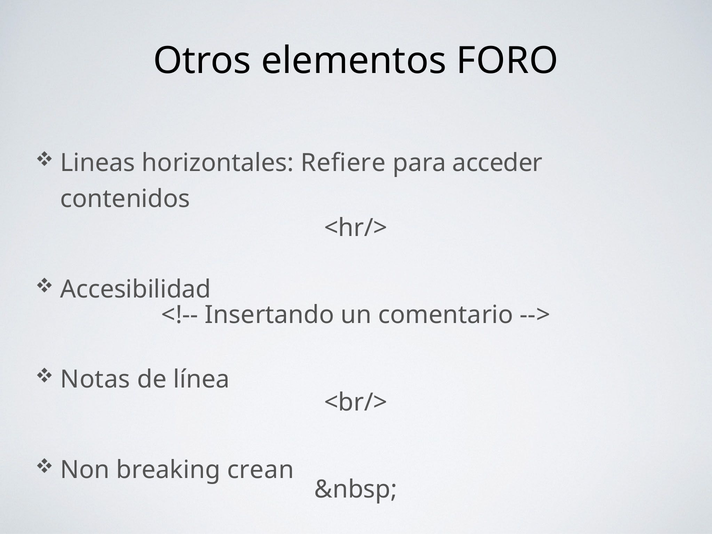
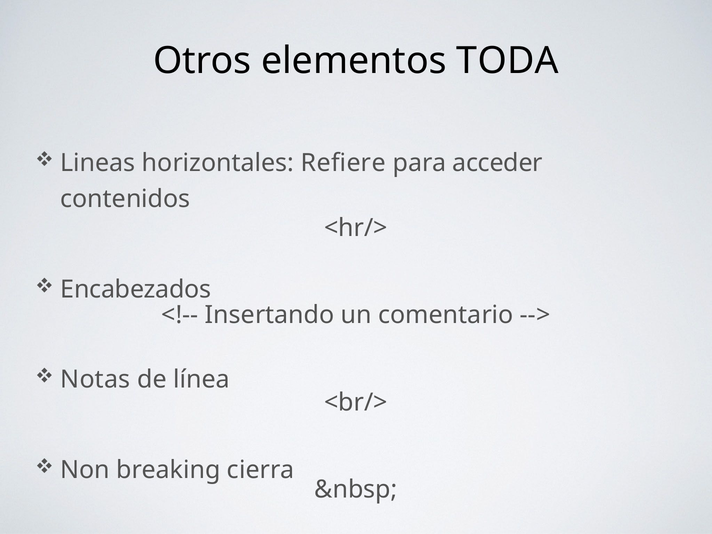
FORO: FORO -> TODA
Accesibilidad: Accesibilidad -> Encabezados
crean: crean -> cierra
